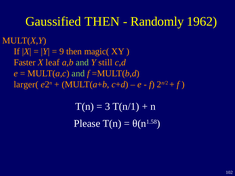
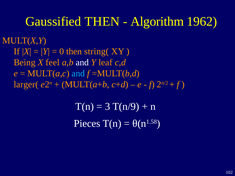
Randomly: Randomly -> Algorithm
9: 9 -> 0
magic(: magic( -> string(
Faster: Faster -> Being
leaf: leaf -> feel
and at (82, 63) colour: light green -> white
still: still -> leaf
and at (78, 73) colour: light green -> light blue
T(n/1: T(n/1 -> T(n/9
Please: Please -> Pieces
